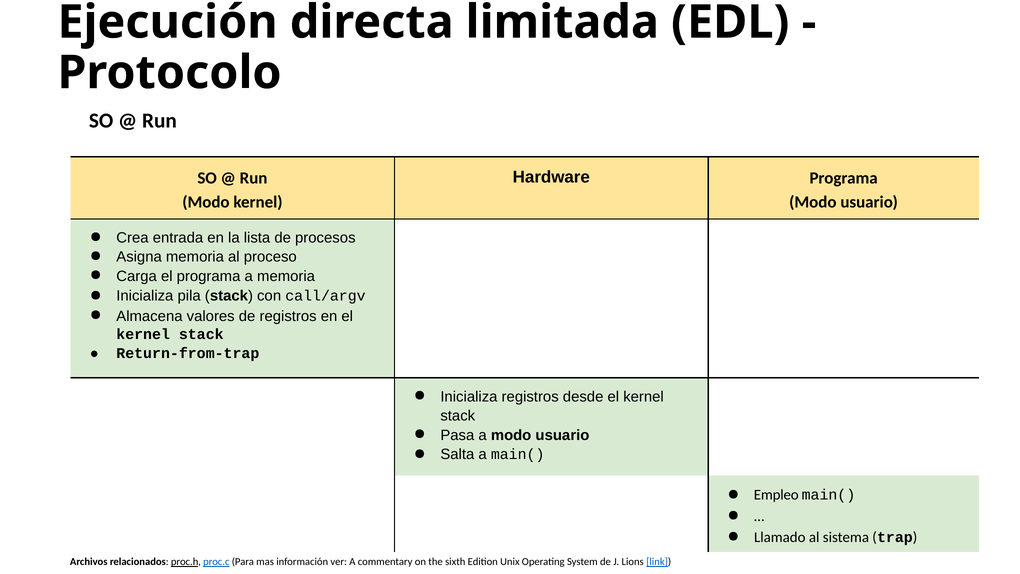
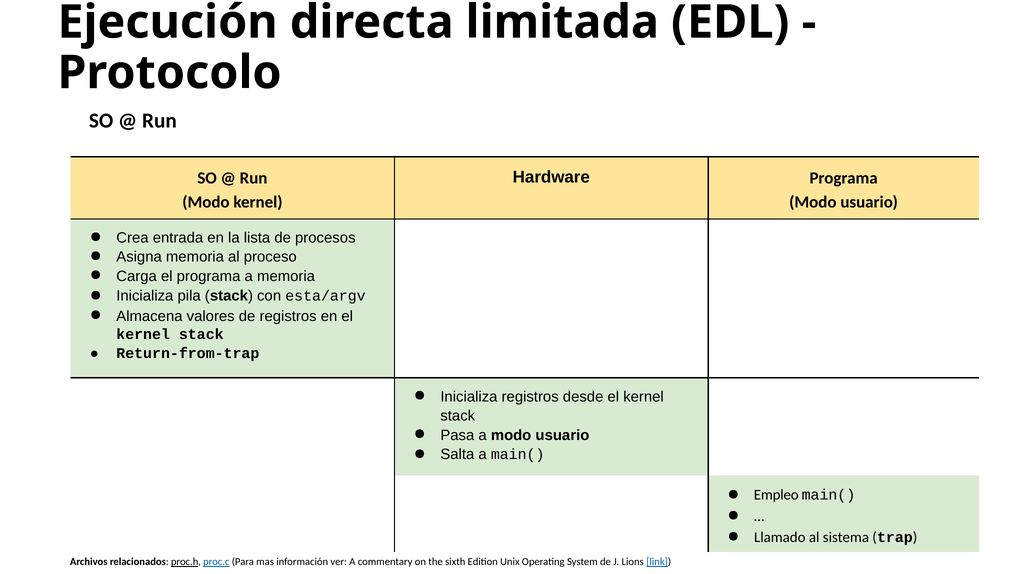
call/argv: call/argv -> esta/argv
